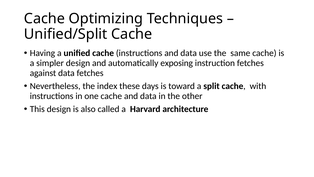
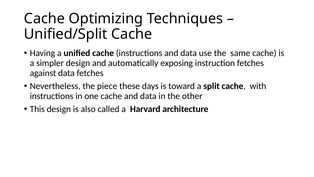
index: index -> piece
